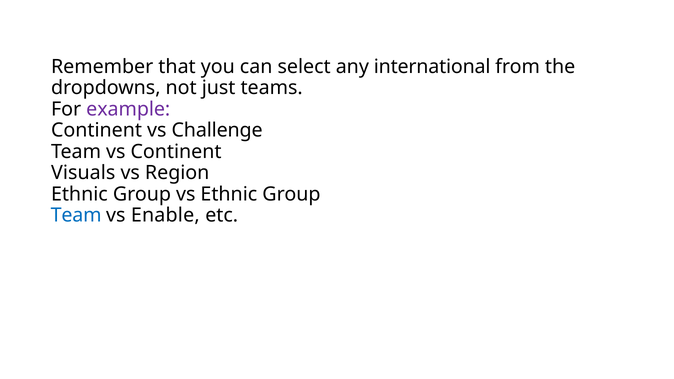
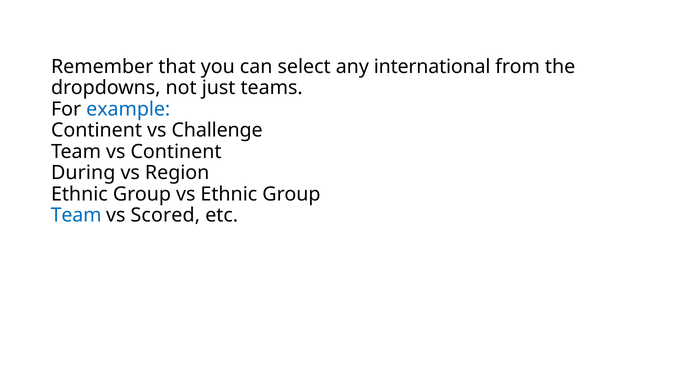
example colour: purple -> blue
Visuals: Visuals -> During
Enable: Enable -> Scored
